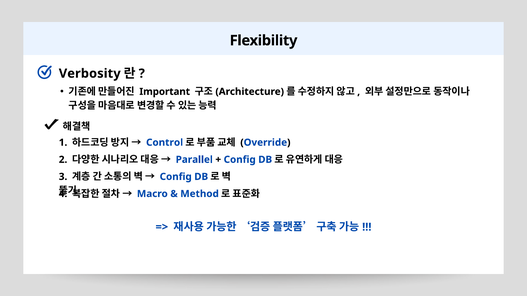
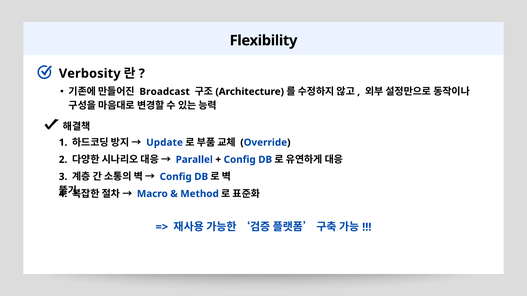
Important: Important -> Broadcast
Control: Control -> Update
